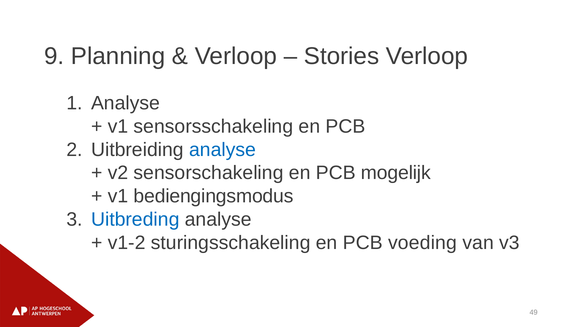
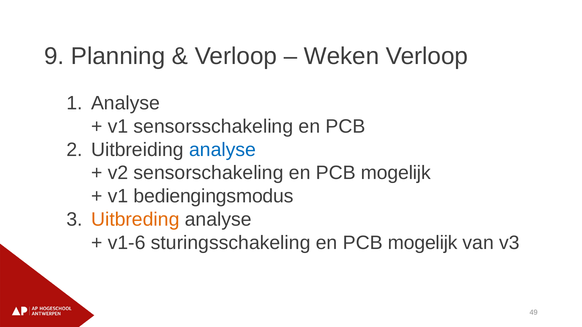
Stories: Stories -> Weken
Uitbreding colour: blue -> orange
v1-2: v1-2 -> v1-6
sturingsschakeling en PCB voeding: voeding -> mogelijk
